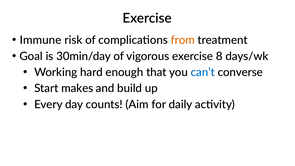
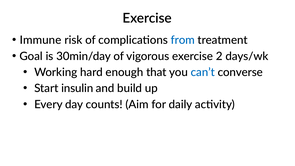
from colour: orange -> blue
8: 8 -> 2
makes: makes -> insulin
